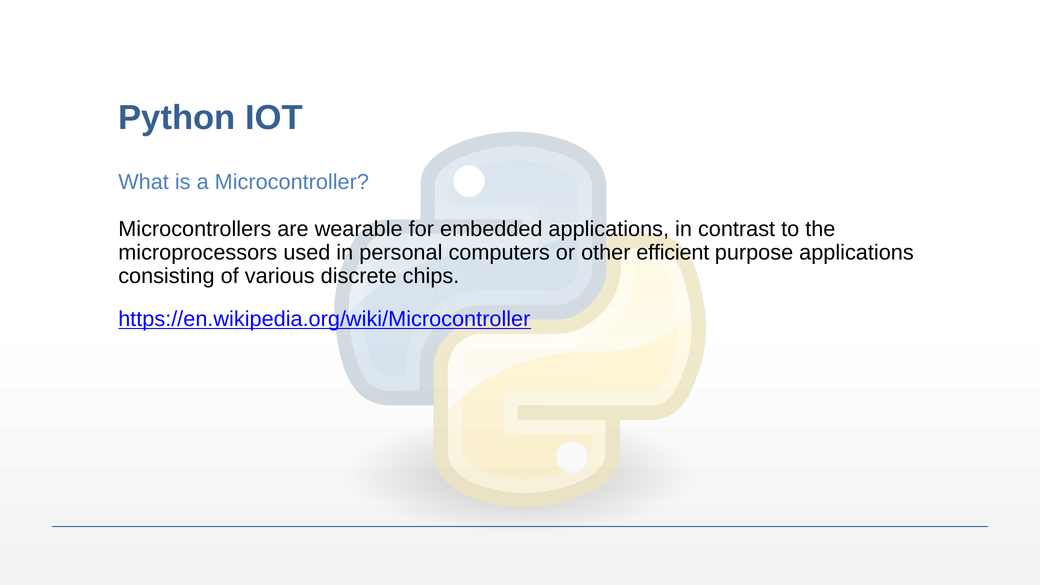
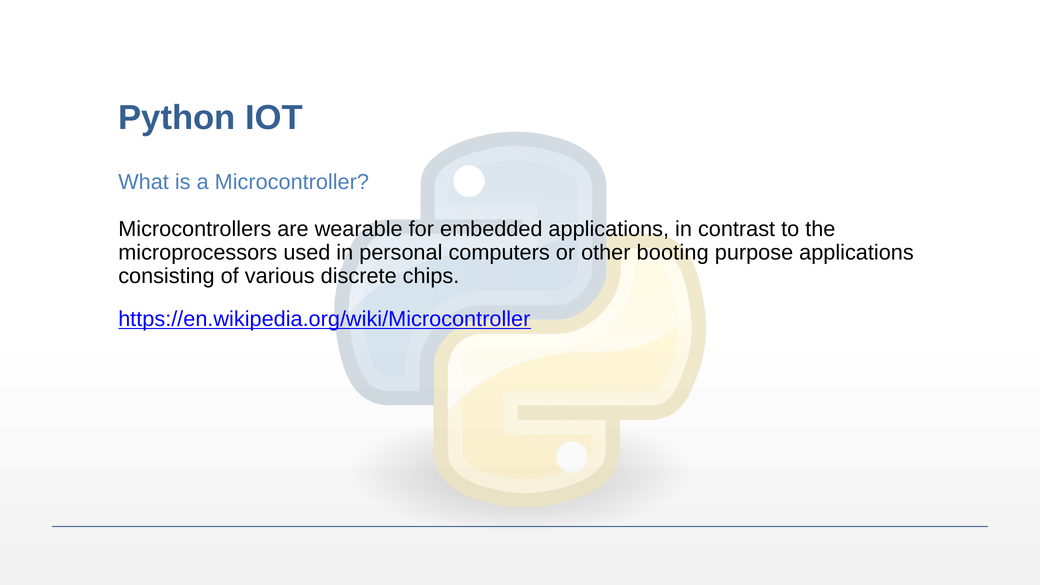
efficient: efficient -> booting
